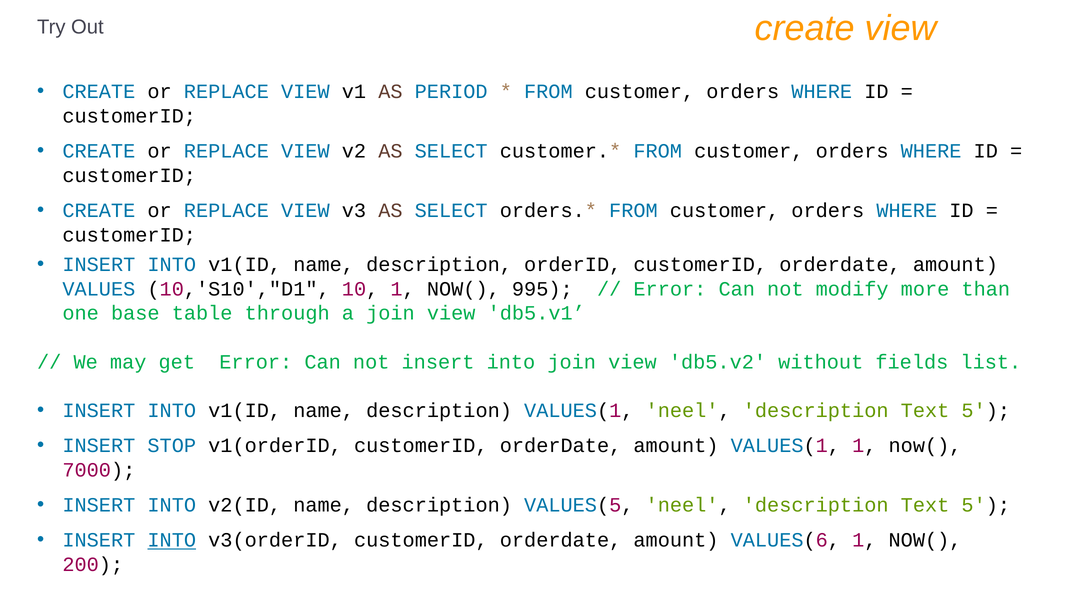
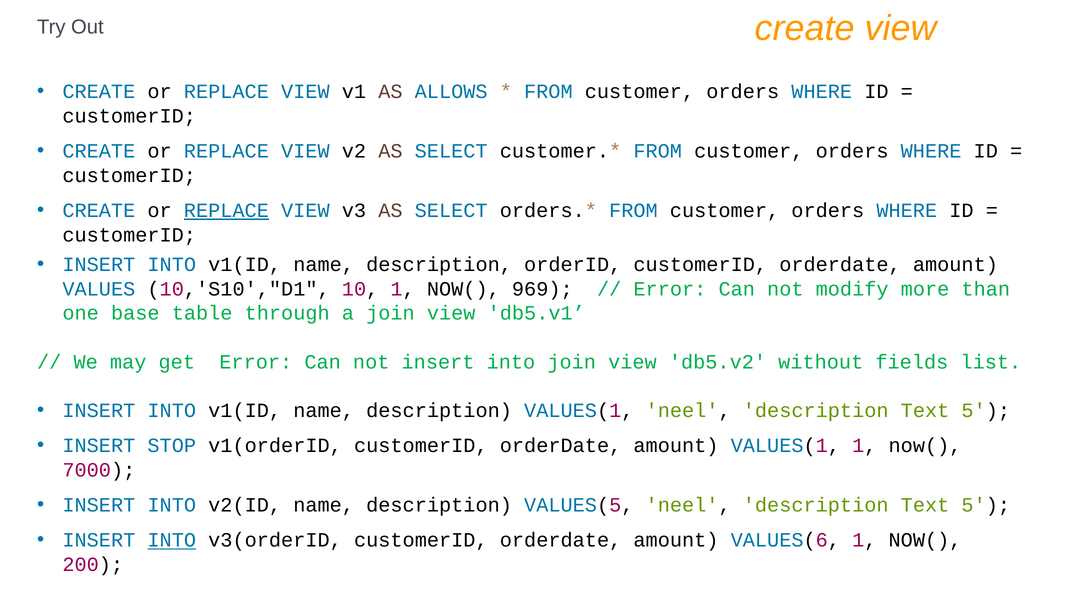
PERIOD: PERIOD -> ALLOWS
REPLACE at (226, 210) underline: none -> present
995: 995 -> 969
